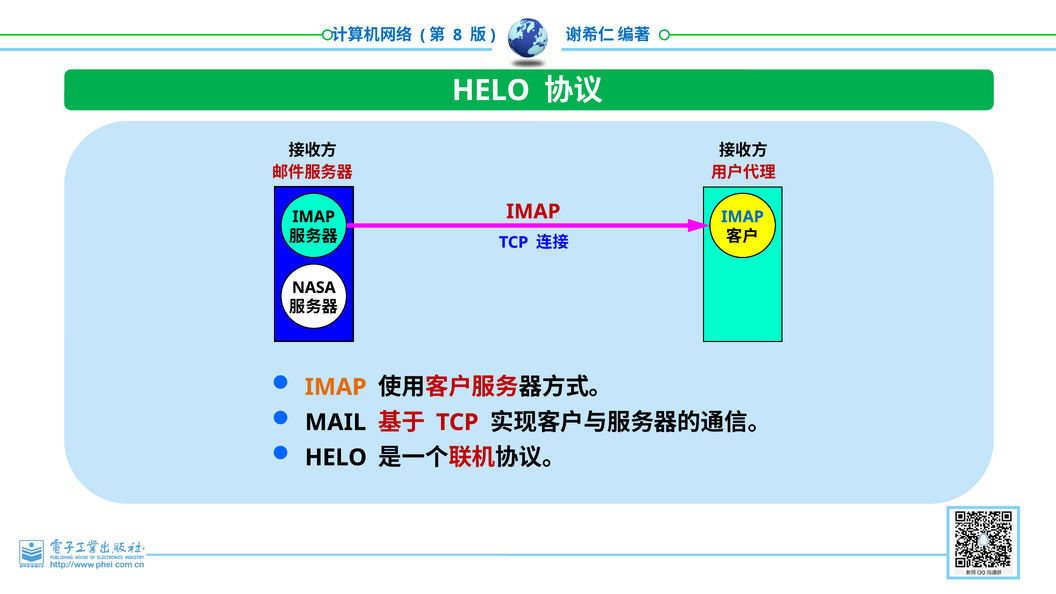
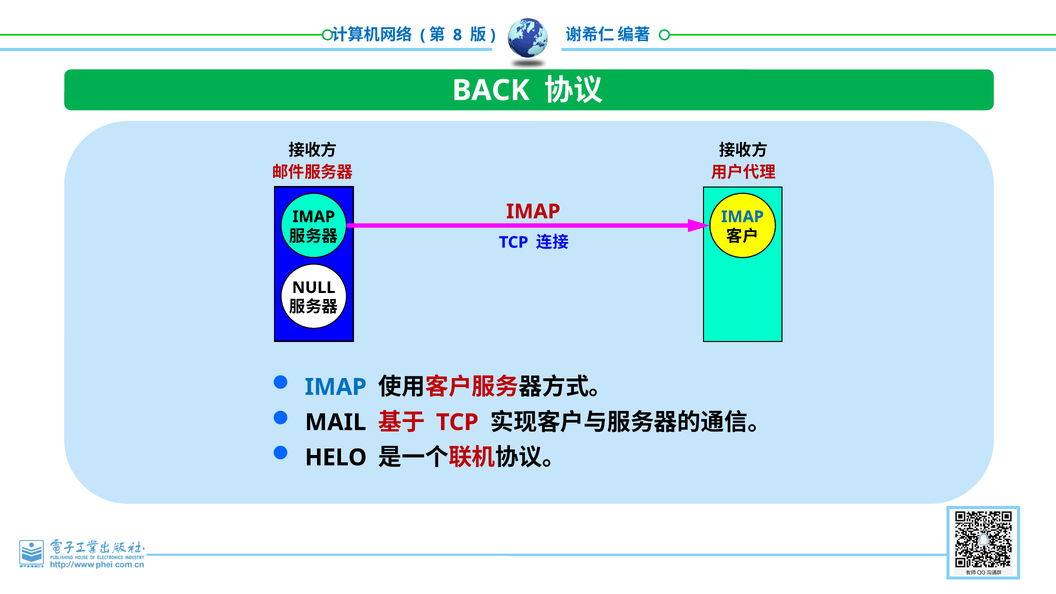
HELO at (491, 90): HELO -> BACK
NASA: NASA -> NULL
IMAP at (336, 387) colour: orange -> blue
